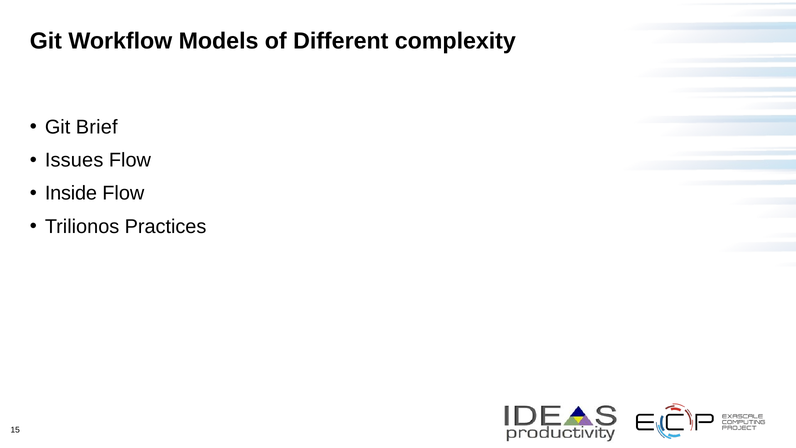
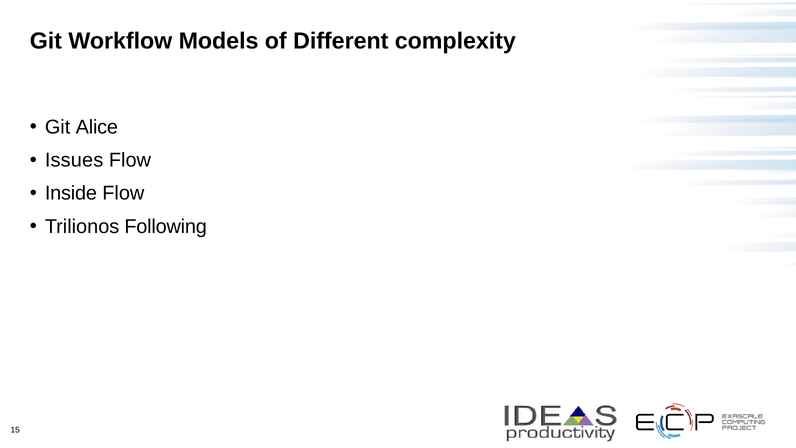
Brief: Brief -> Alice
Practices: Practices -> Following
